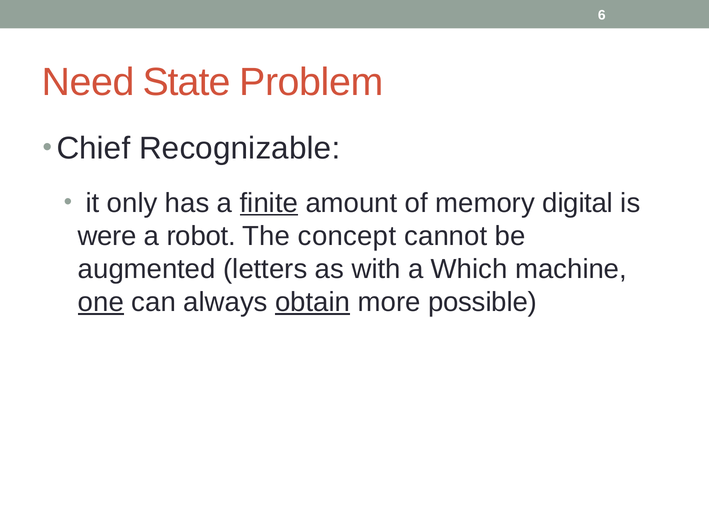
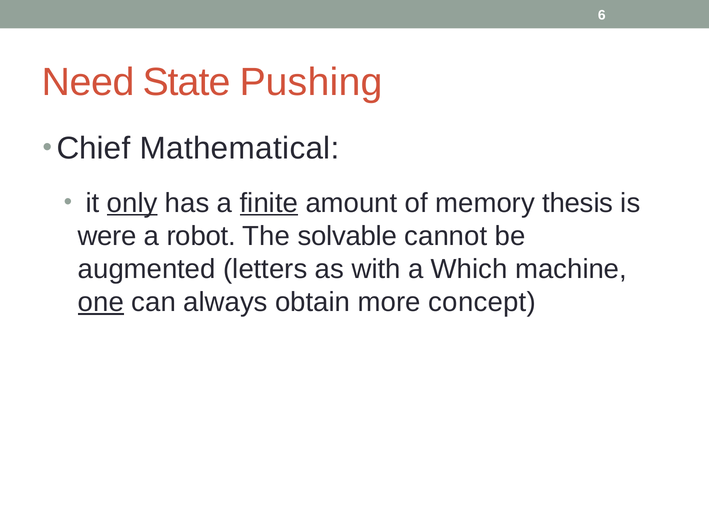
Problem: Problem -> Pushing
Recognizable: Recognizable -> Mathematical
only underline: none -> present
digital: digital -> thesis
concept: concept -> solvable
obtain underline: present -> none
possible: possible -> concept
